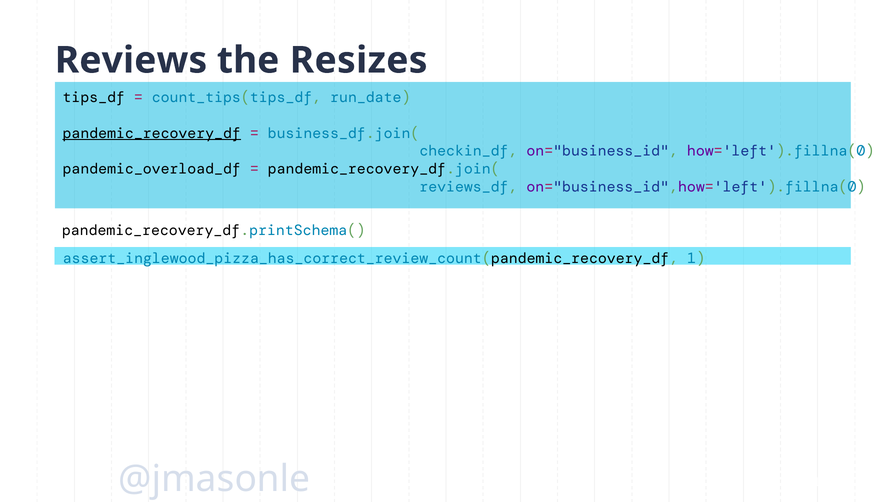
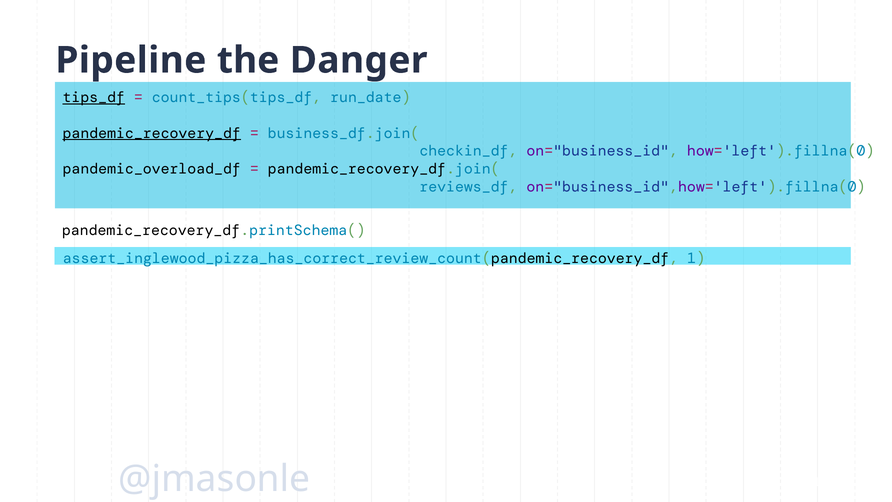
Reviews: Reviews -> Pipeline
Resizes: Resizes -> Danger
tips_df underline: none -> present
